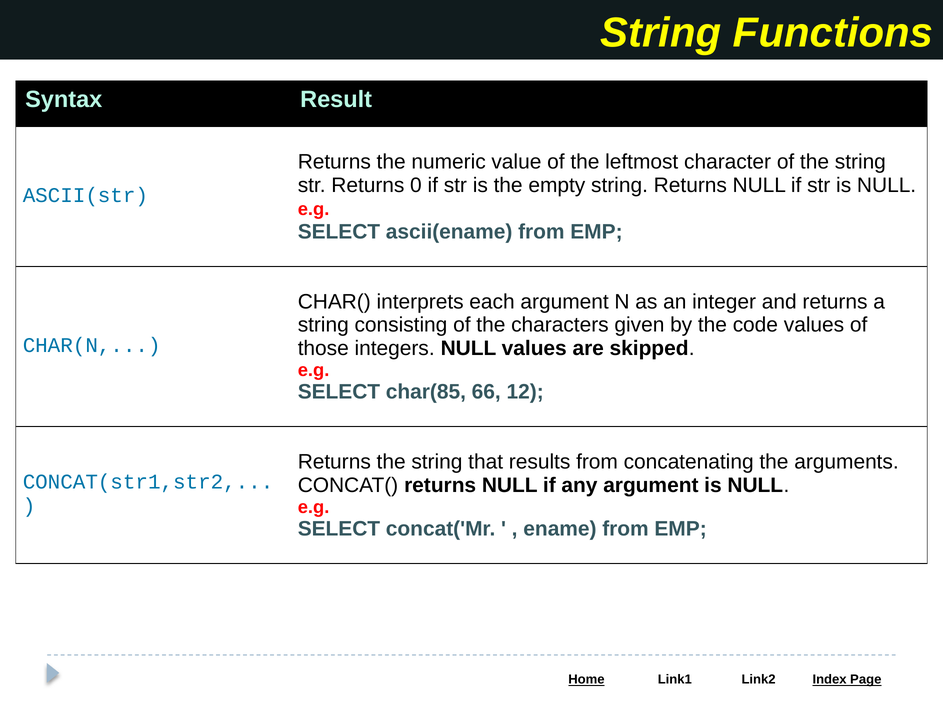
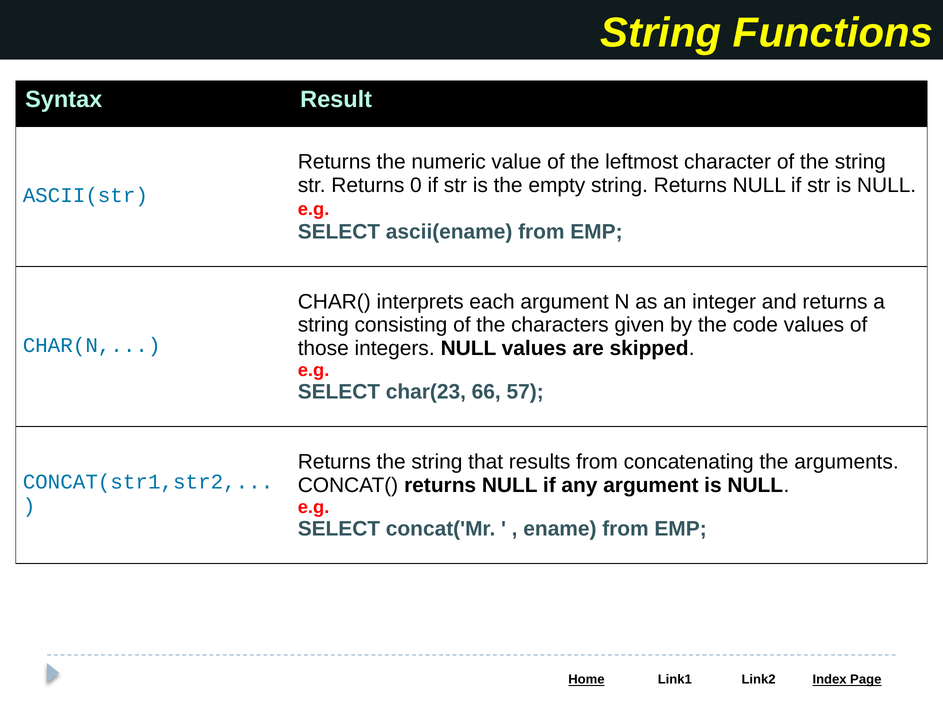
char(85: char(85 -> char(23
12: 12 -> 57
